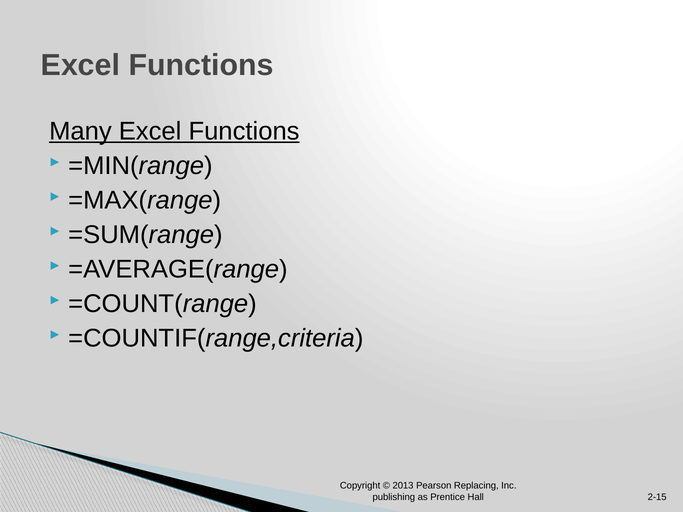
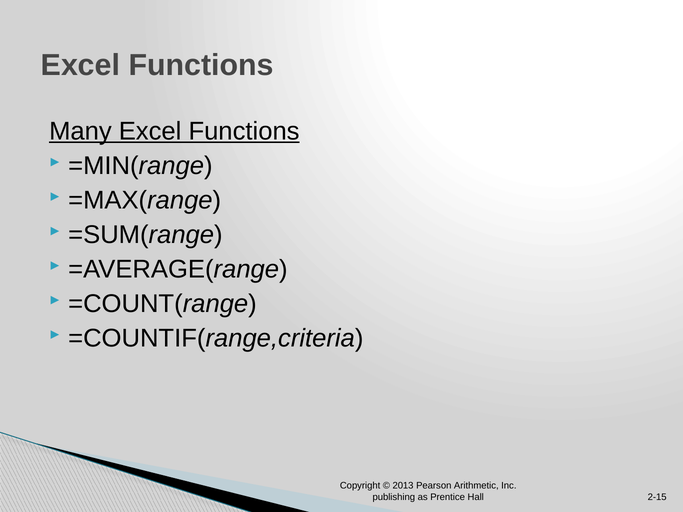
Replacing: Replacing -> Arithmetic
